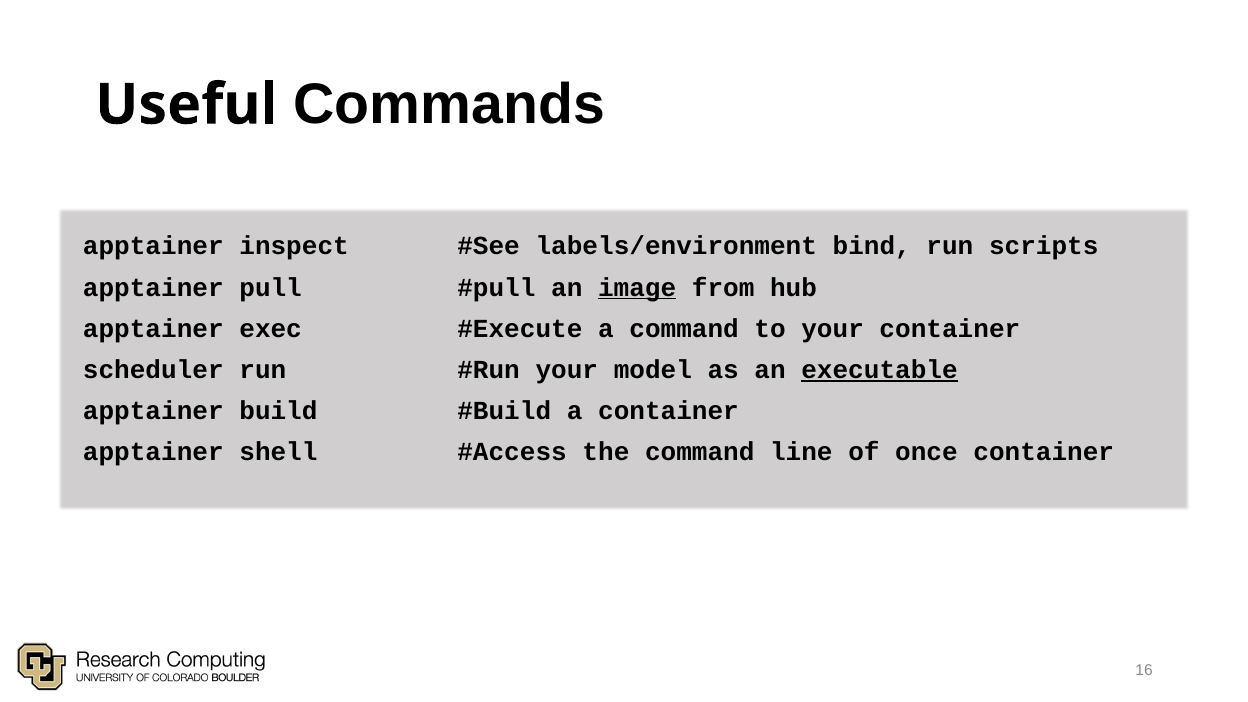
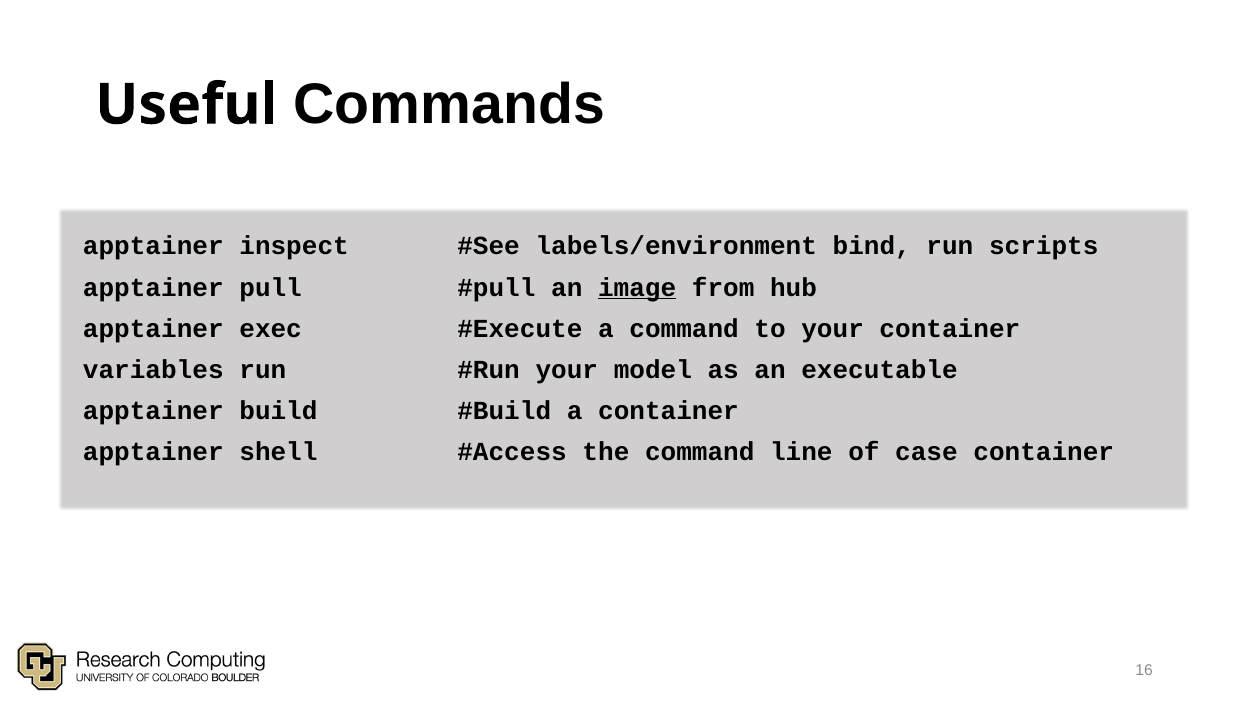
scheduler: scheduler -> variables
executable underline: present -> none
once: once -> case
